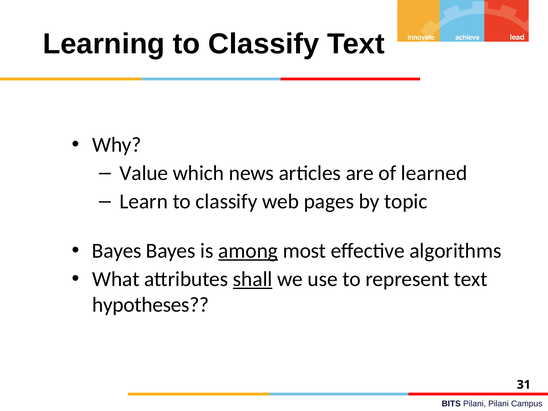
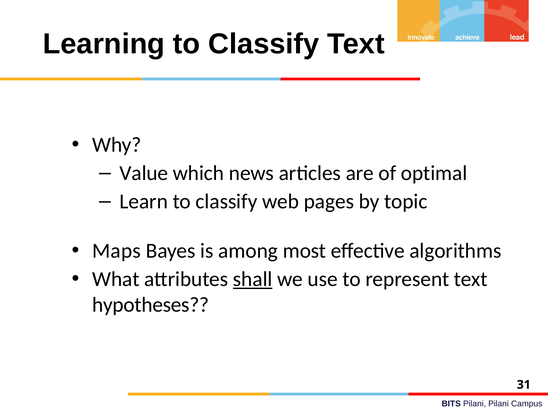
learned: learned -> optimal
Bayes at (117, 251): Bayes -> Maps
among underline: present -> none
